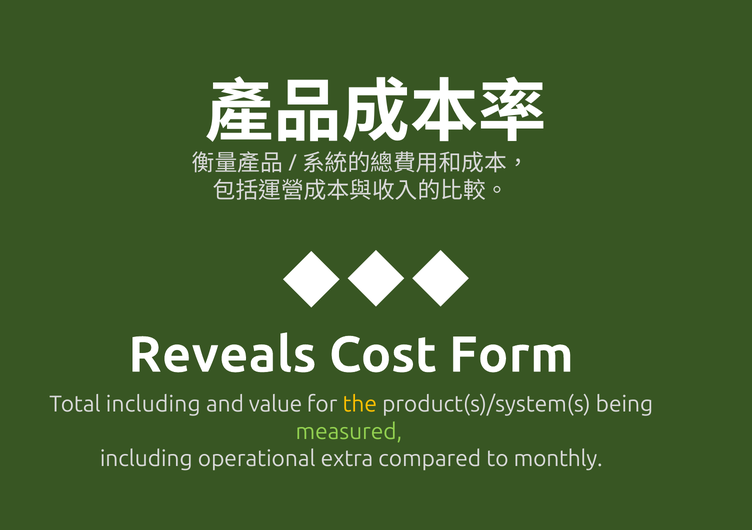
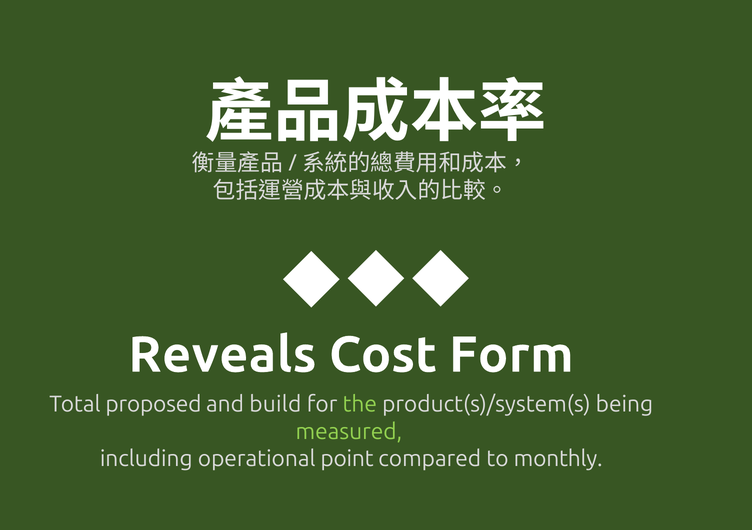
Total including: including -> proposed
value: value -> build
the colour: yellow -> light green
extra: extra -> point
